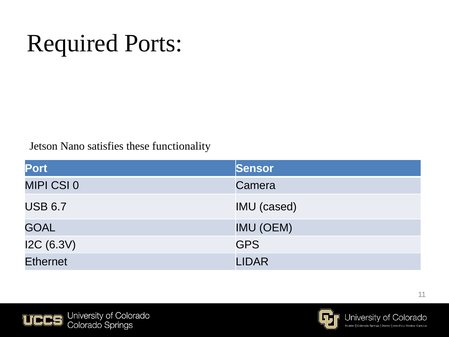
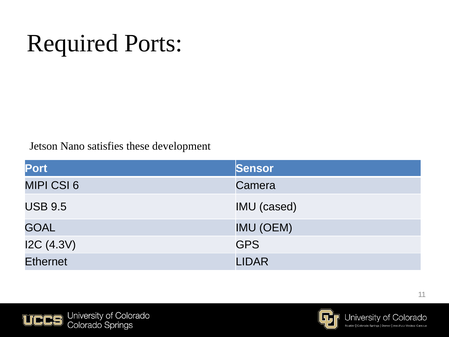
functionality: functionality -> development
0: 0 -> 6
6.7: 6.7 -> 9.5
6.3V: 6.3V -> 4.3V
